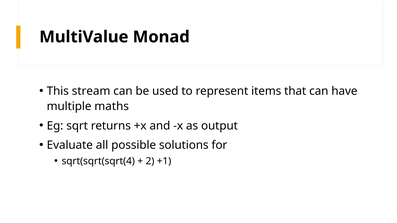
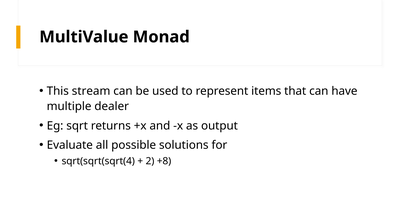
maths: maths -> dealer
+1: +1 -> +8
